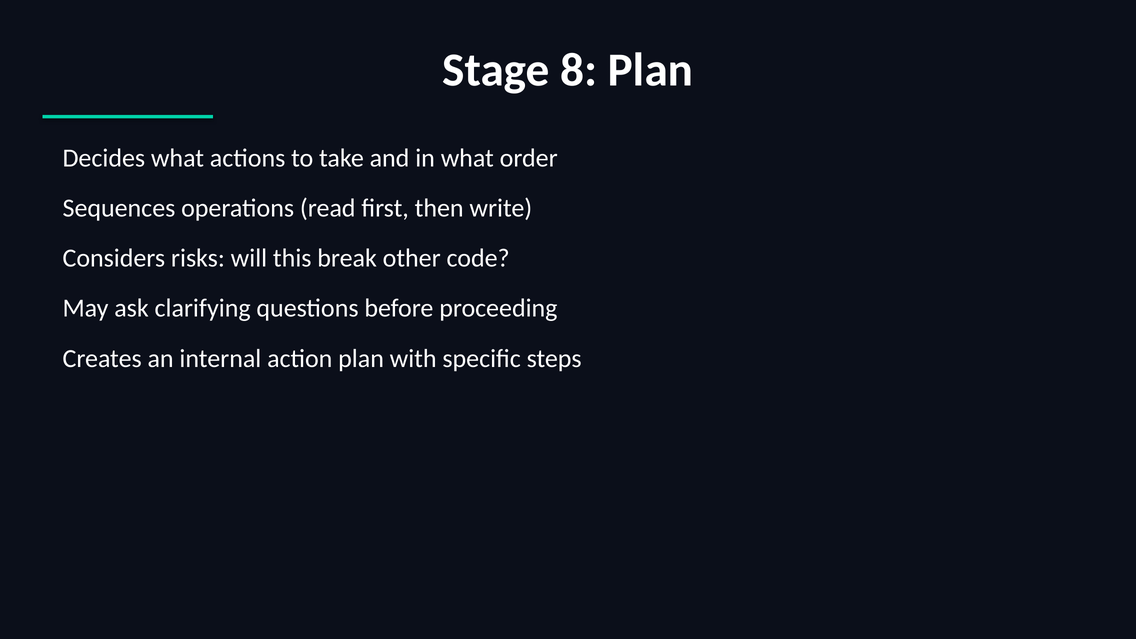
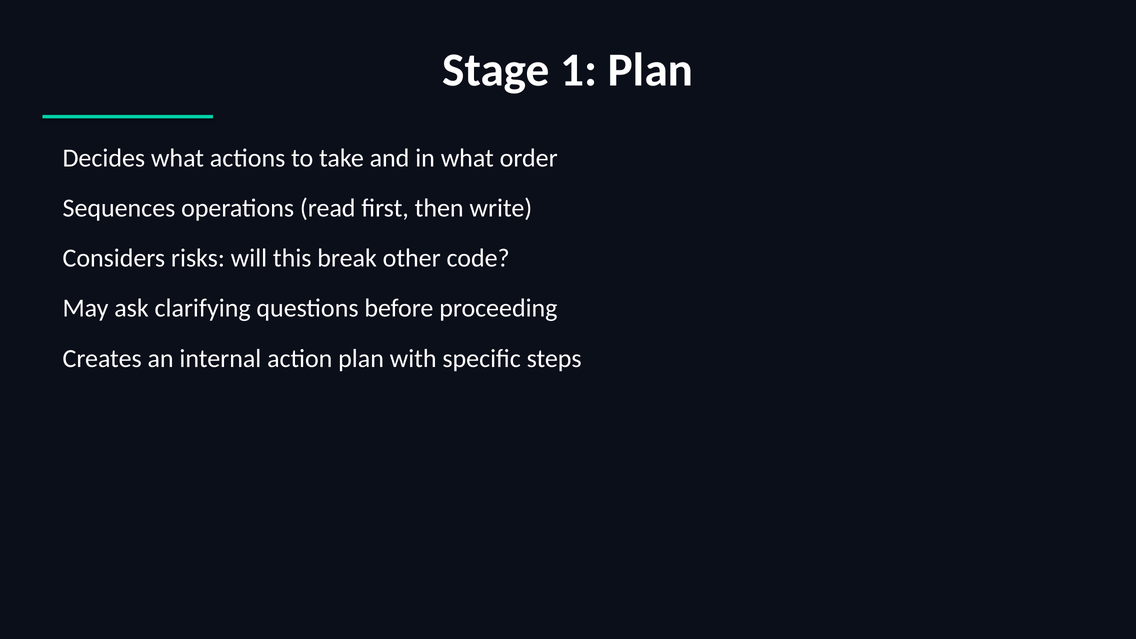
8: 8 -> 1
